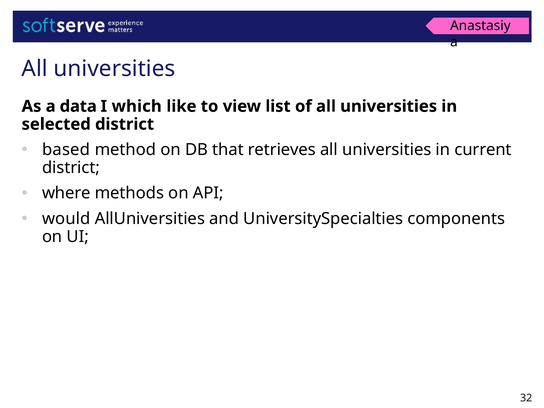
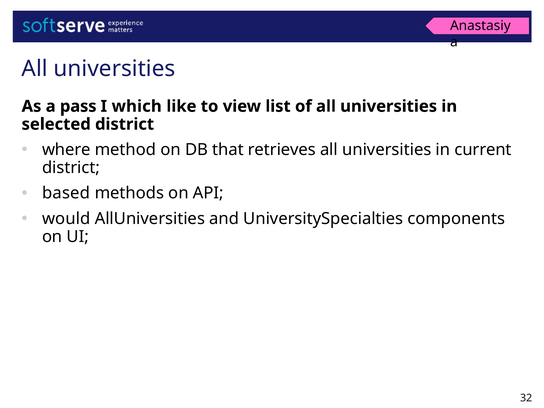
data: data -> pass
based: based -> where
where: where -> based
